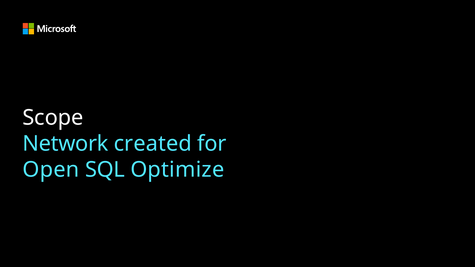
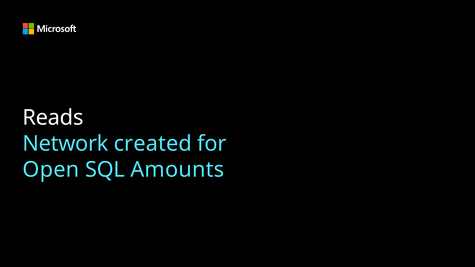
Scope: Scope -> Reads
Optimize: Optimize -> Amounts
